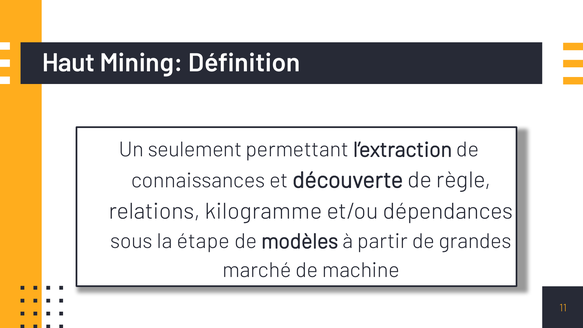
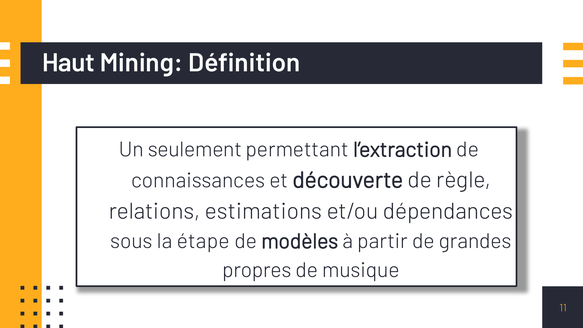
kilogramme: kilogramme -> estimations
marché: marché -> propres
machine: machine -> musique
